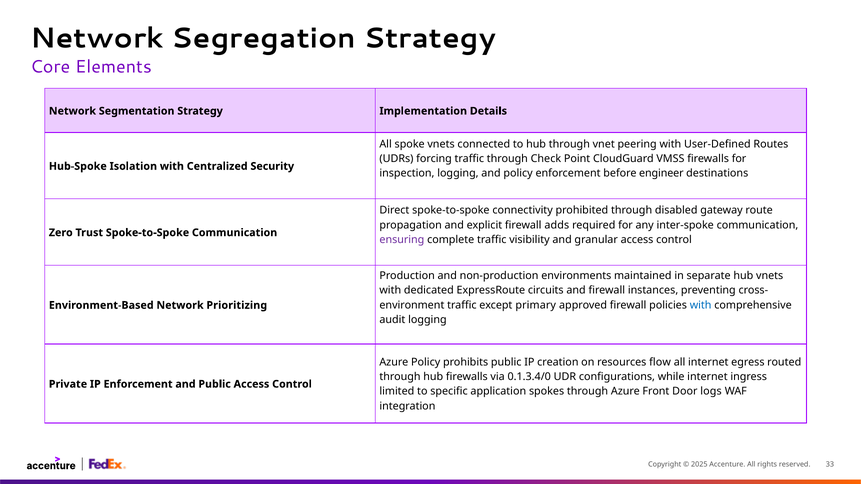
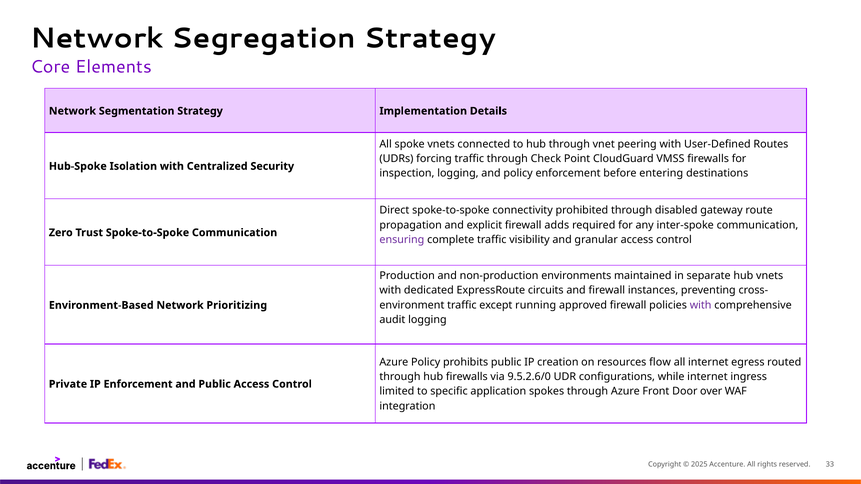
engineer: engineer -> entering
primary: primary -> running
with at (701, 305) colour: blue -> purple
0.1.3.4/0: 0.1.3.4/0 -> 9.5.2.6/0
logs: logs -> over
